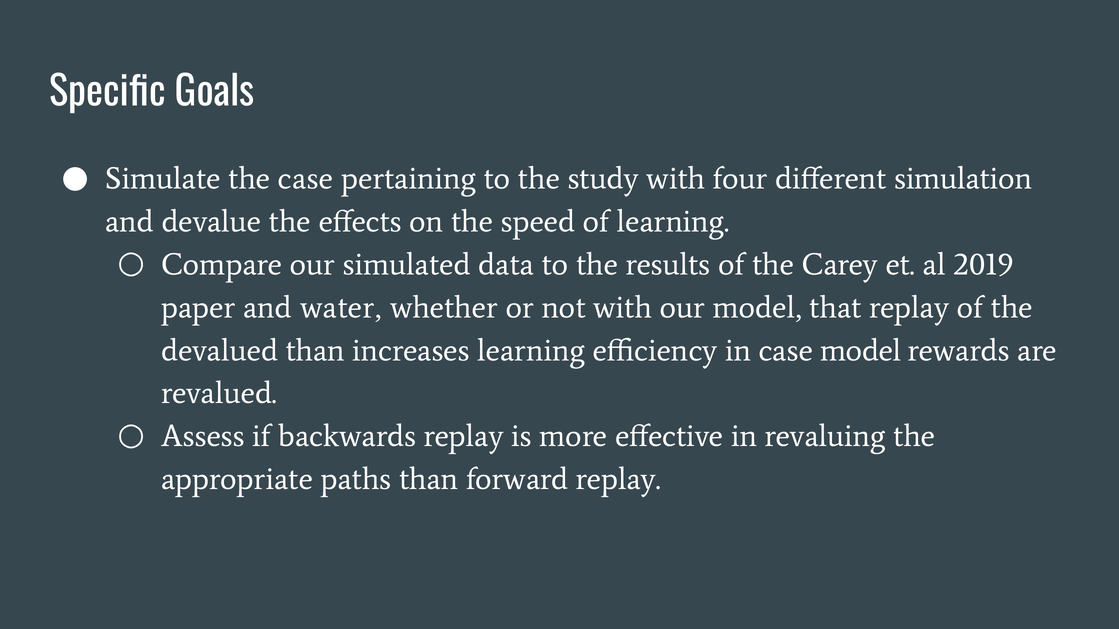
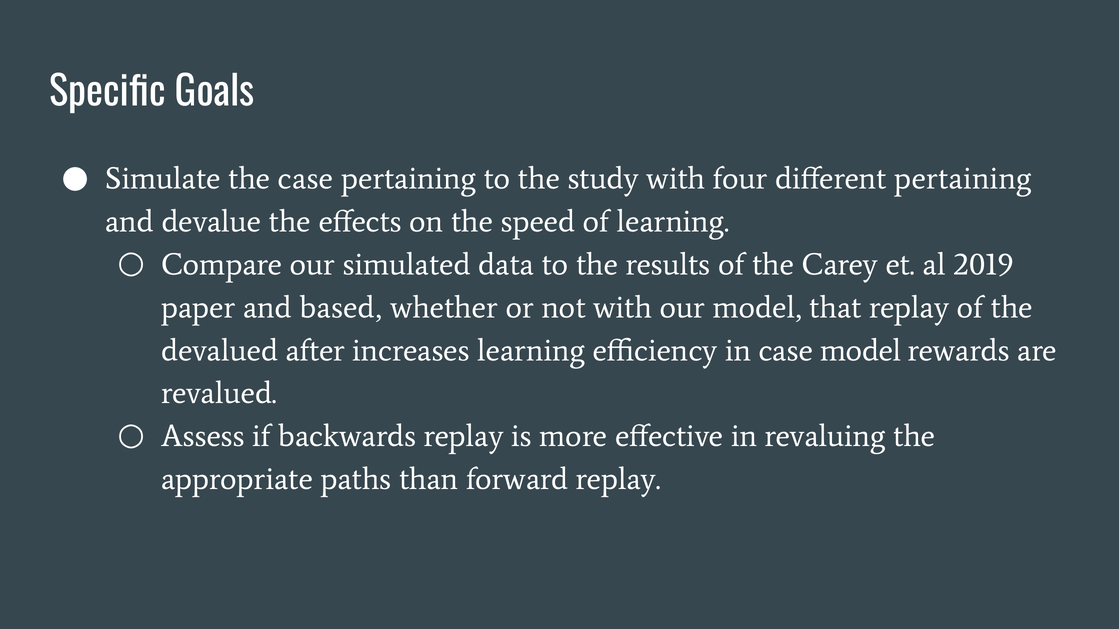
different simulation: simulation -> pertaining
water: water -> based
devalued than: than -> after
